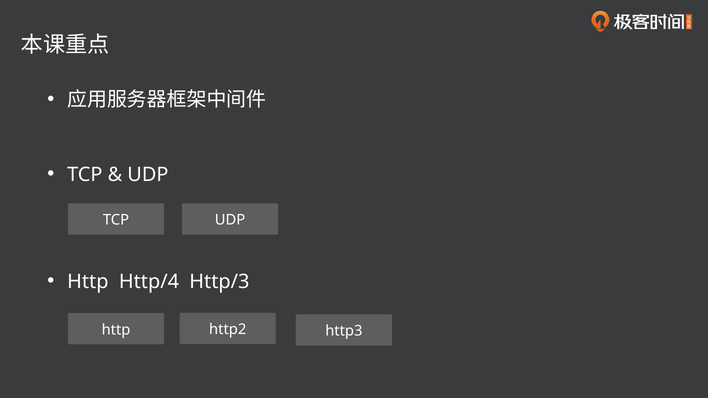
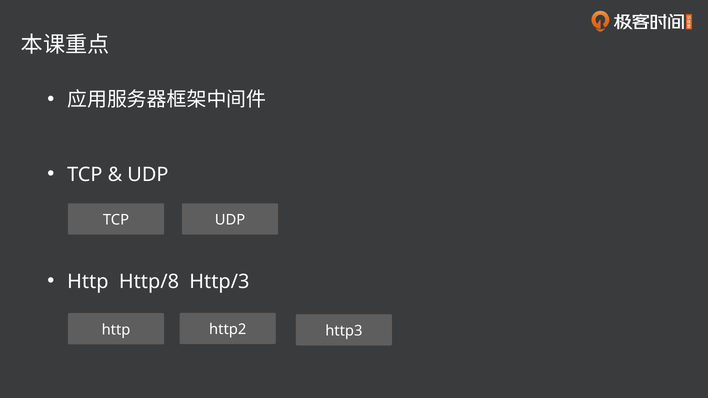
Http/4: Http/4 -> Http/8
